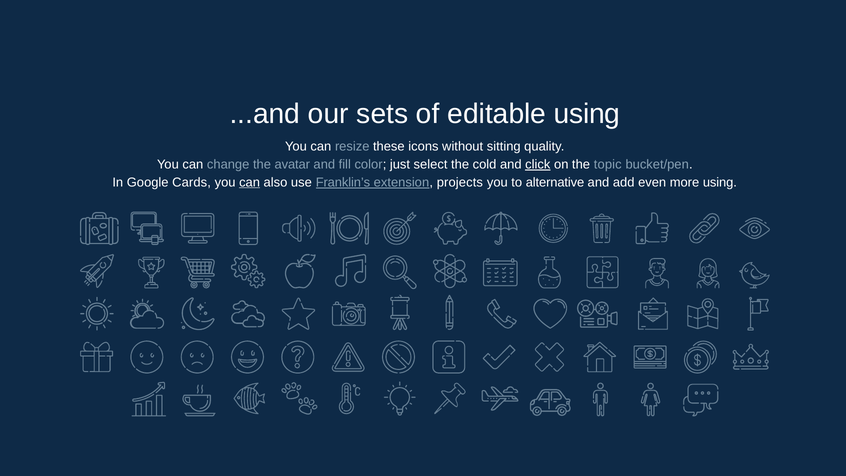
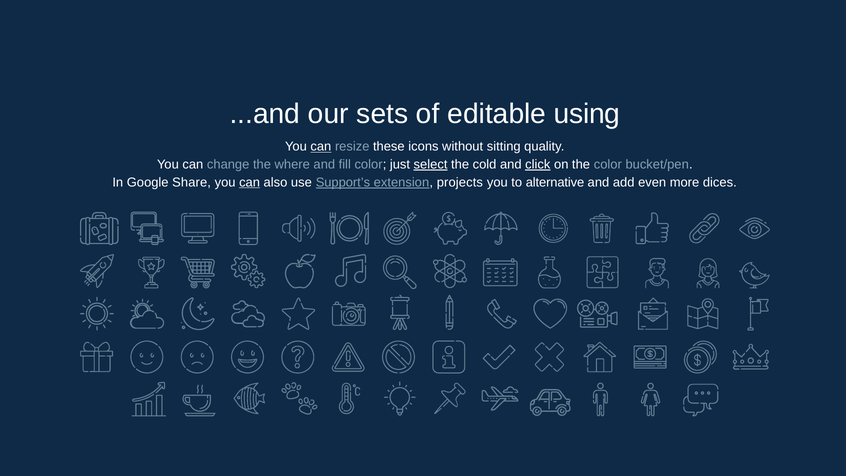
can at (321, 147) underline: none -> present
avatar: avatar -> where
select underline: none -> present
the topic: topic -> color
Cards: Cards -> Share
Franklin’s: Franklin’s -> Support’s
more using: using -> dices
